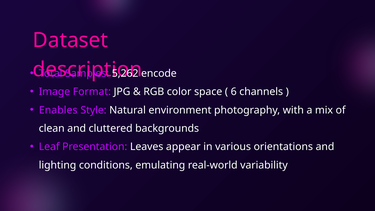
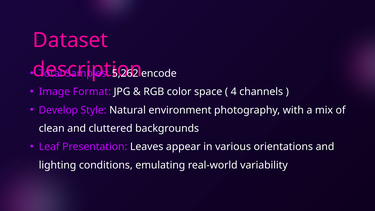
6: 6 -> 4
Enables: Enables -> Develop
